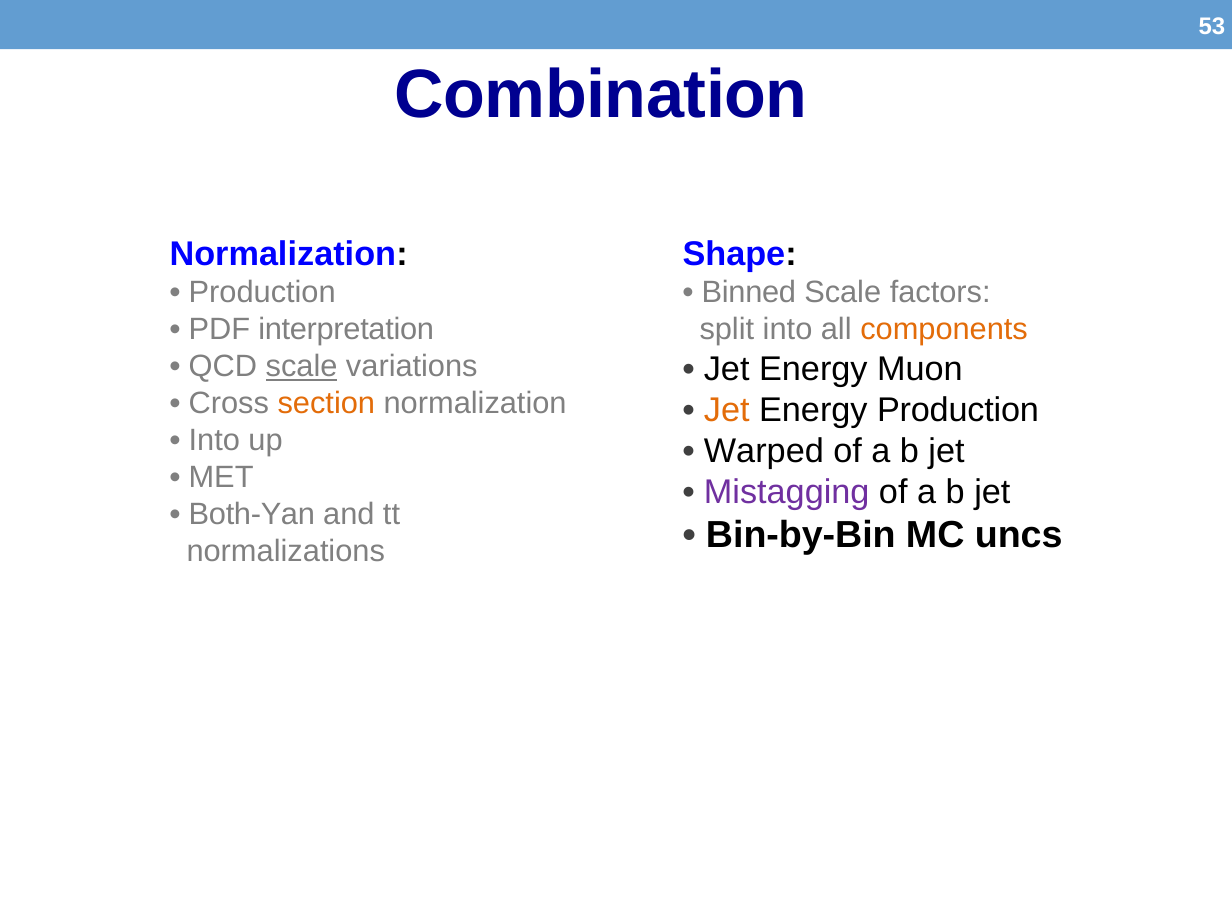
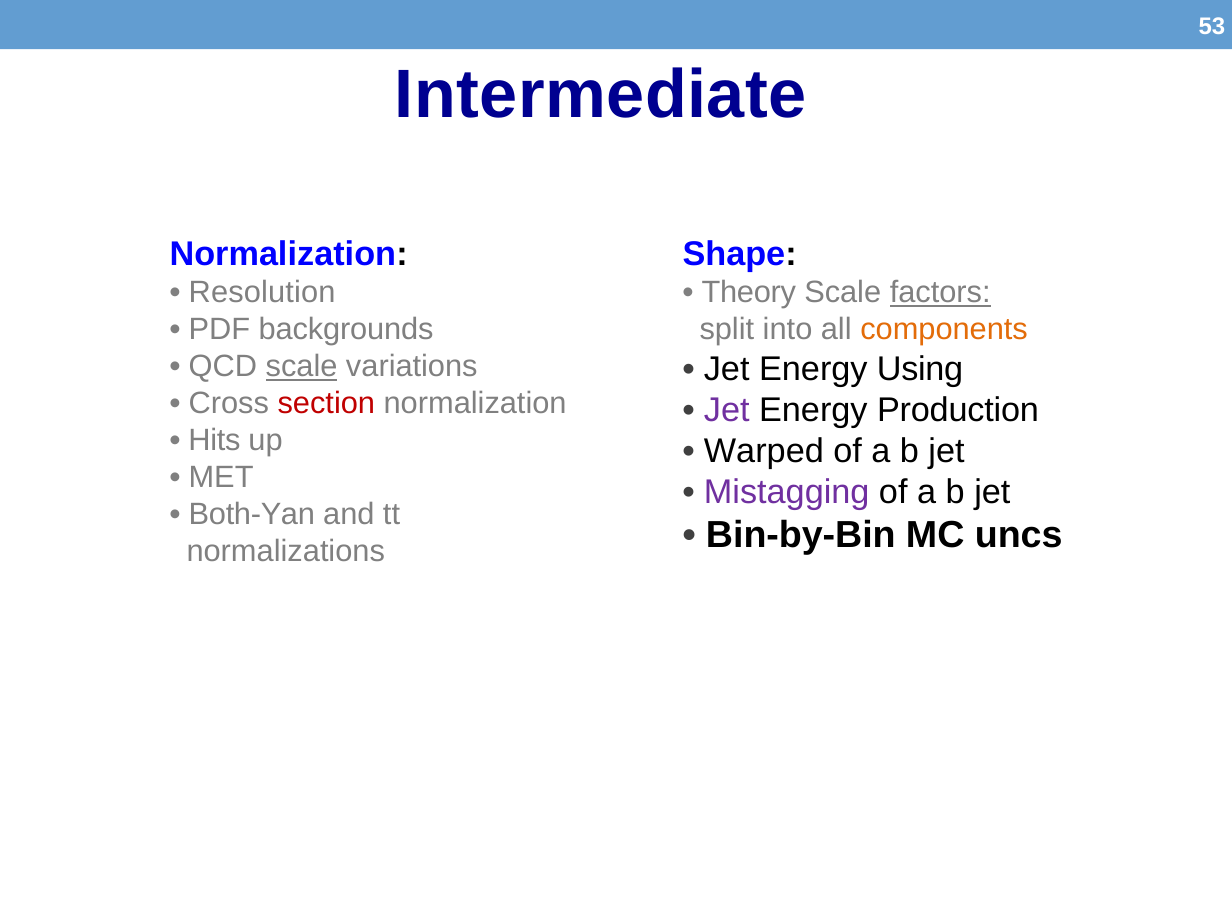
Combination: Combination -> Intermediate
Production at (262, 293): Production -> Resolution
Binned: Binned -> Theory
factors underline: none -> present
interpretation: interpretation -> backgrounds
Muon: Muon -> Using
section colour: orange -> red
Jet at (727, 410) colour: orange -> purple
Into at (214, 440): Into -> Hits
